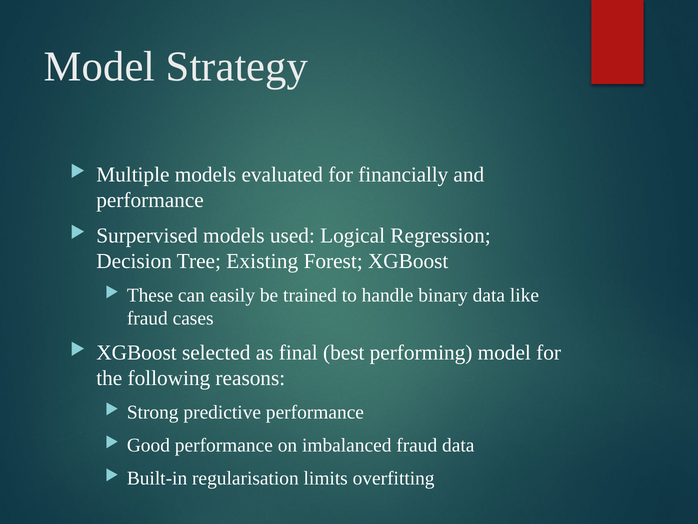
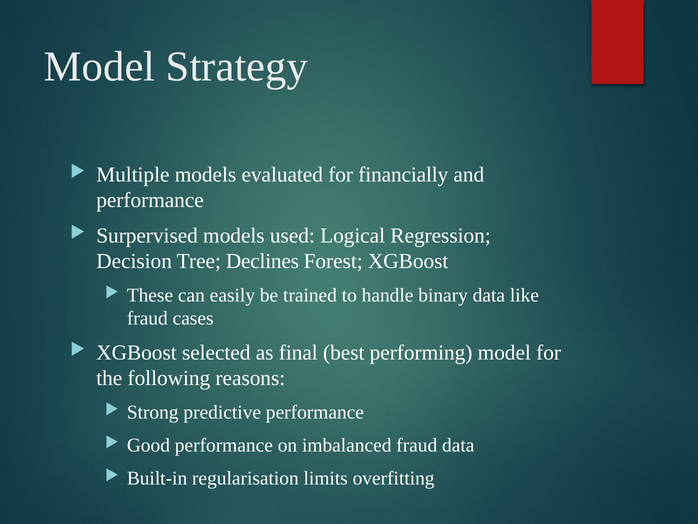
Existing: Existing -> Declines
